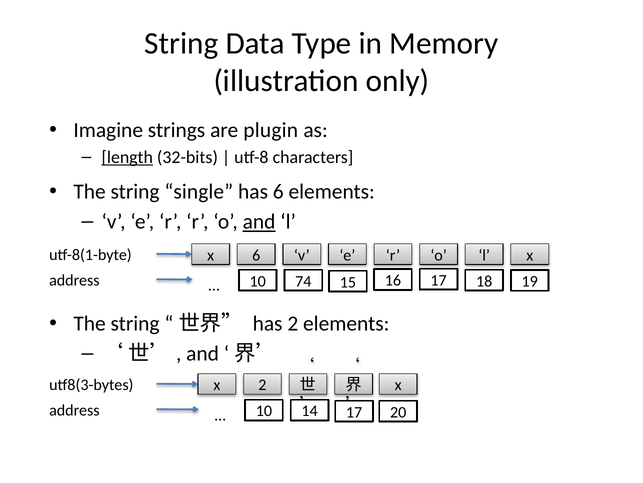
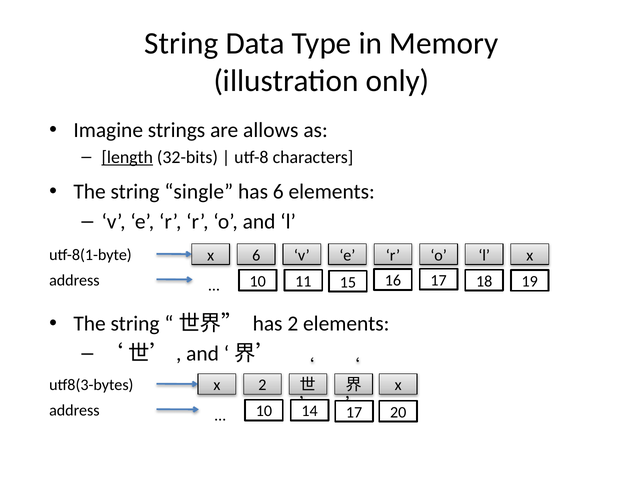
plugin: plugin -> allows
and at (259, 222) underline: present -> none
74: 74 -> 11
